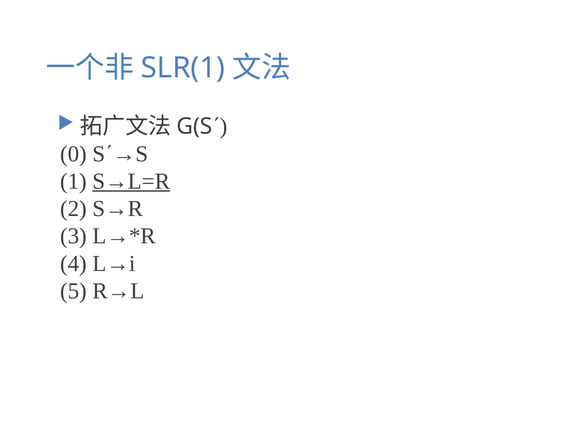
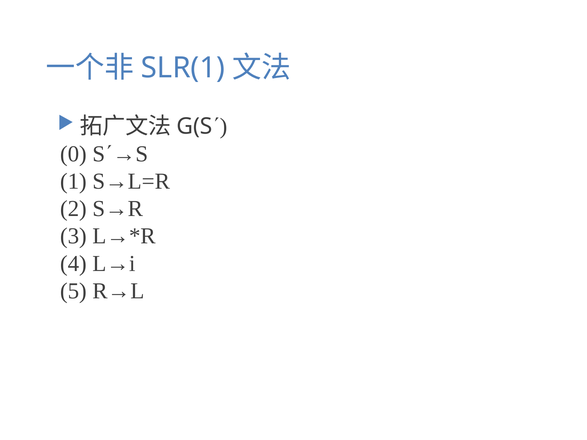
S→L=R underline: present -> none
